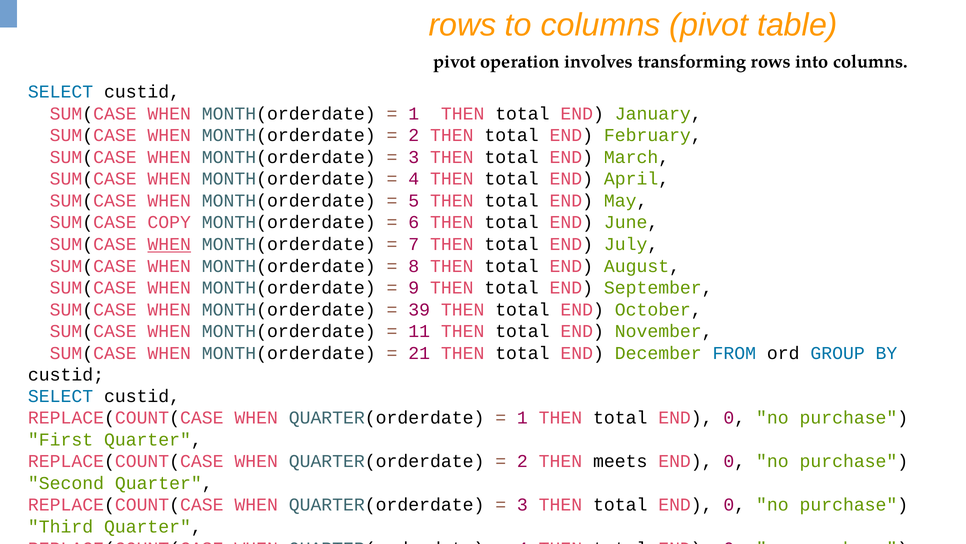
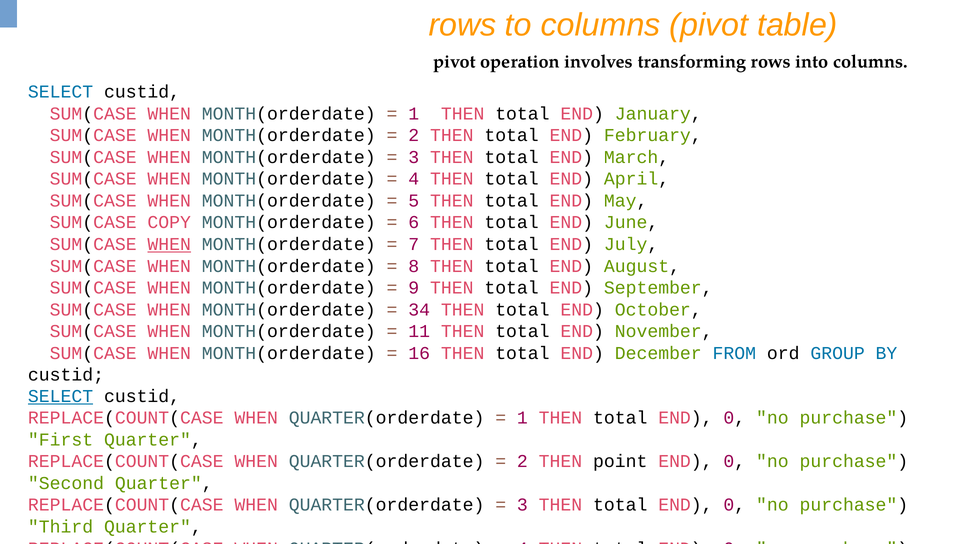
39: 39 -> 34
21: 21 -> 16
SELECT at (61, 396) underline: none -> present
meets: meets -> point
